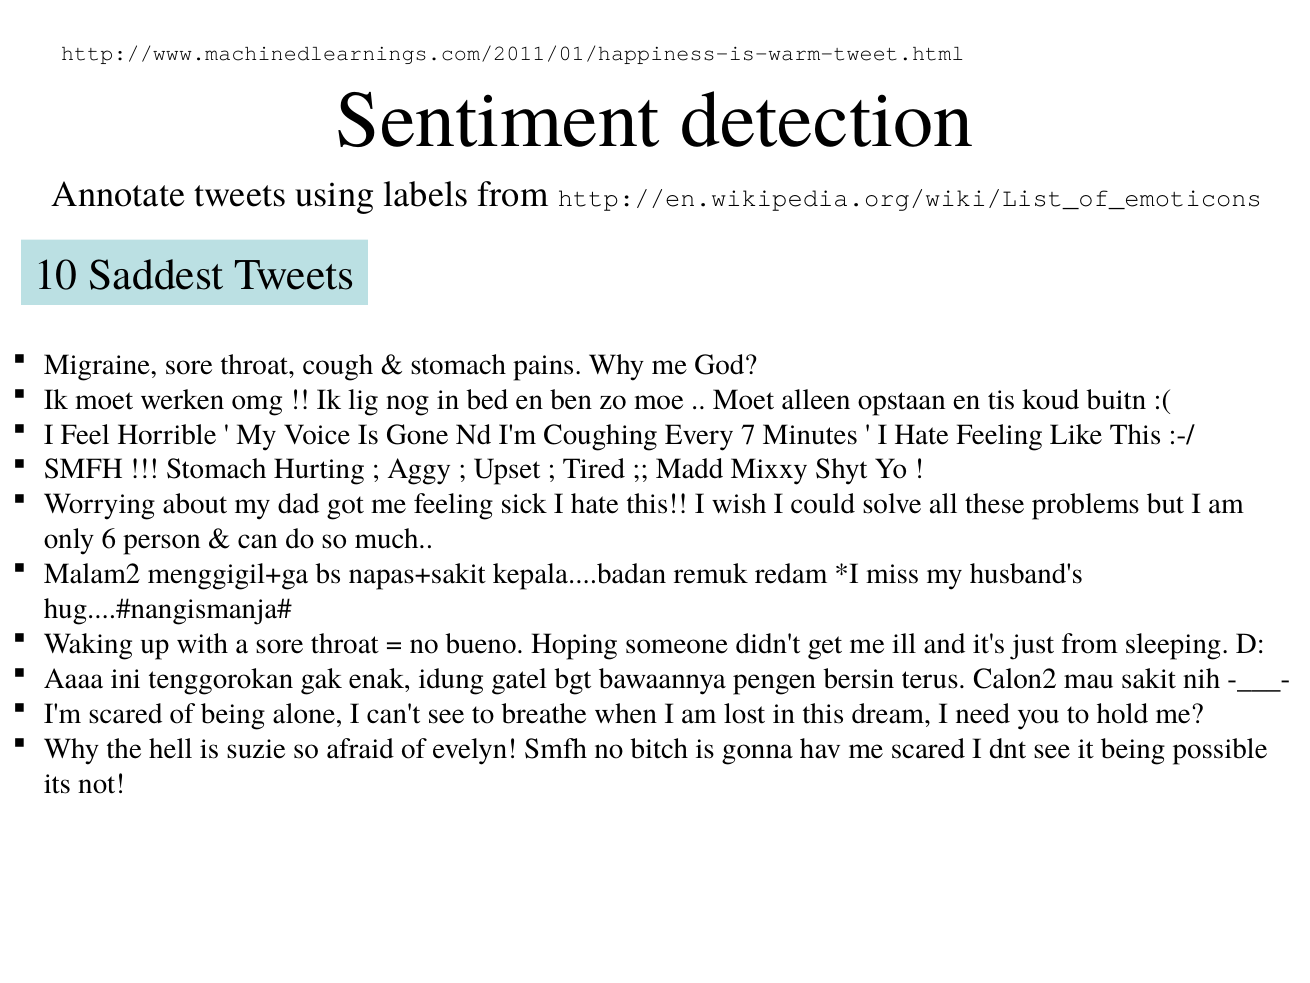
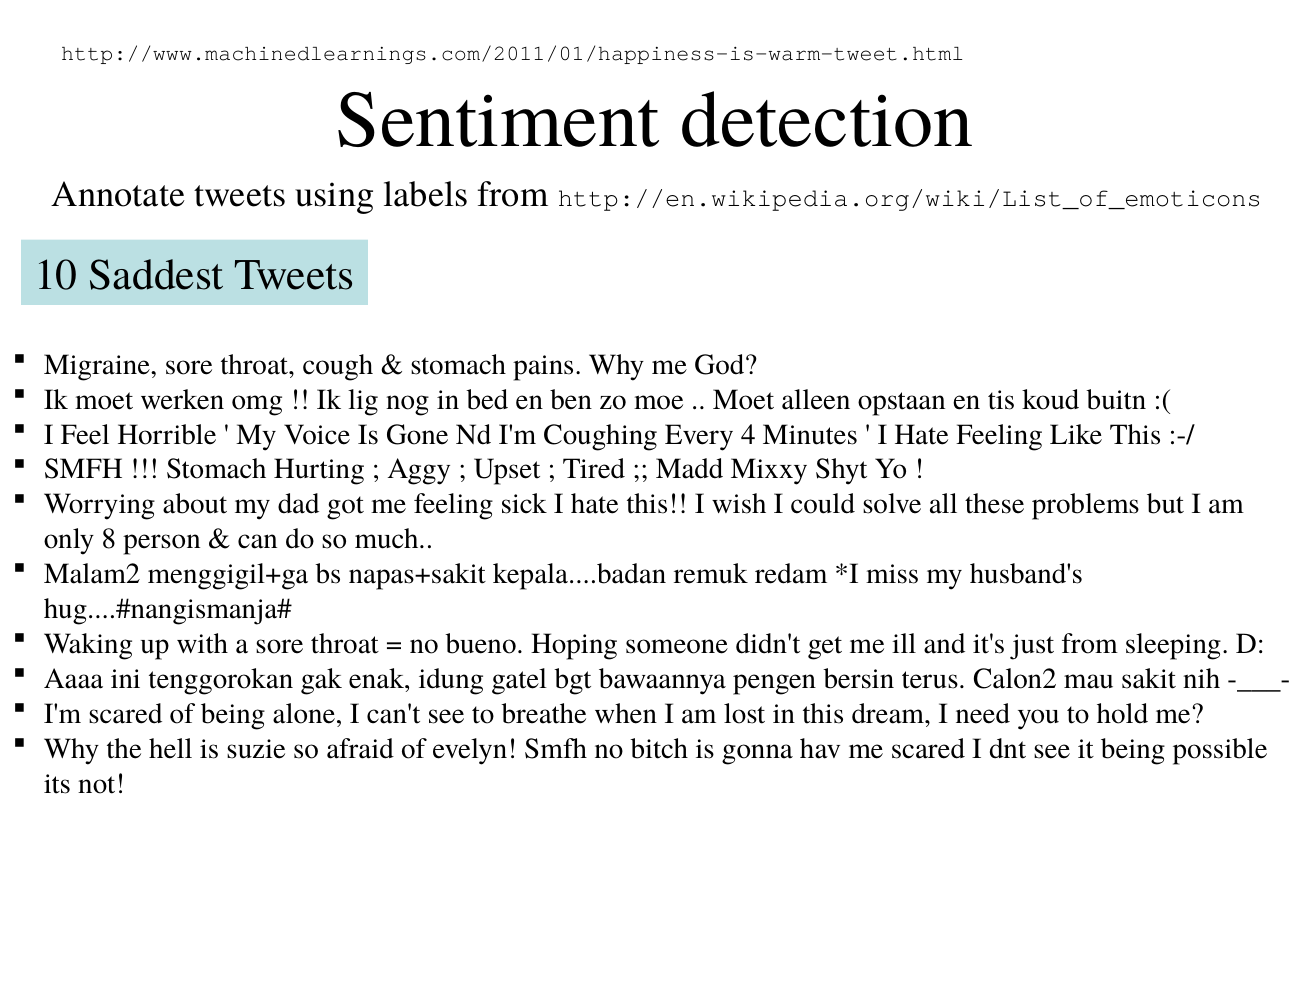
7: 7 -> 4
6: 6 -> 8
